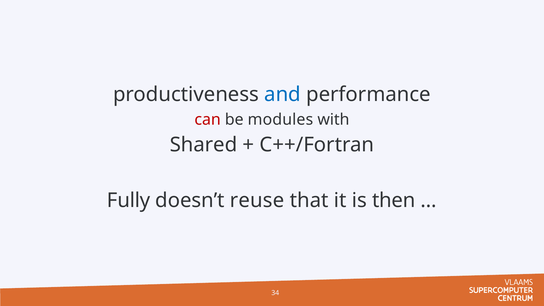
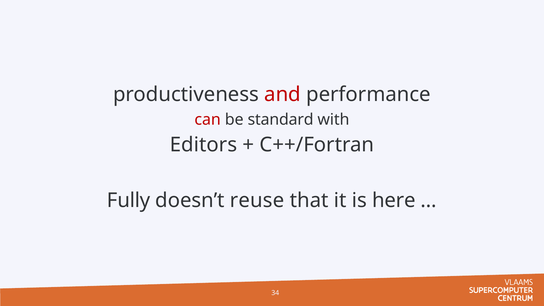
and colour: blue -> red
modules: modules -> standard
Shared: Shared -> Editors
then: then -> here
